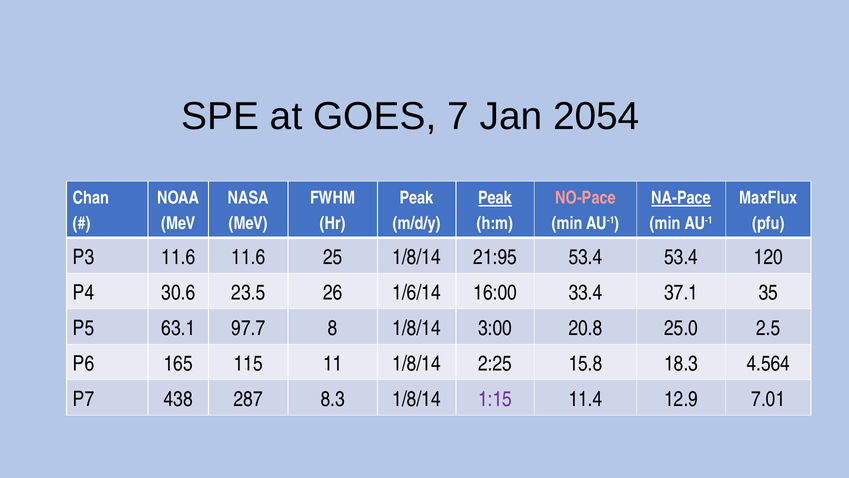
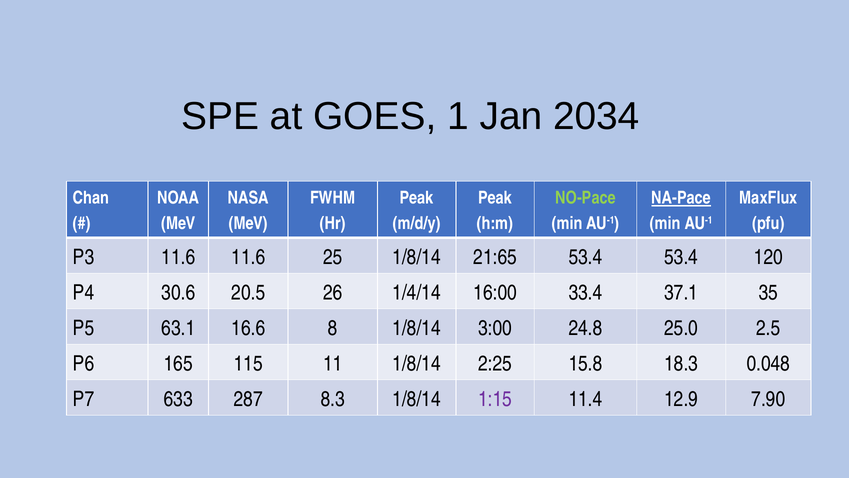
7: 7 -> 1
2054: 2054 -> 2034
Peak at (495, 198) underline: present -> none
NO-Pace colour: pink -> light green
21:95: 21:95 -> 21:65
23.5: 23.5 -> 20.5
1/6/14: 1/6/14 -> 1/4/14
97.7: 97.7 -> 16.6
20.8: 20.8 -> 24.8
4.564: 4.564 -> 0.048
438: 438 -> 633
7.01: 7.01 -> 7.90
